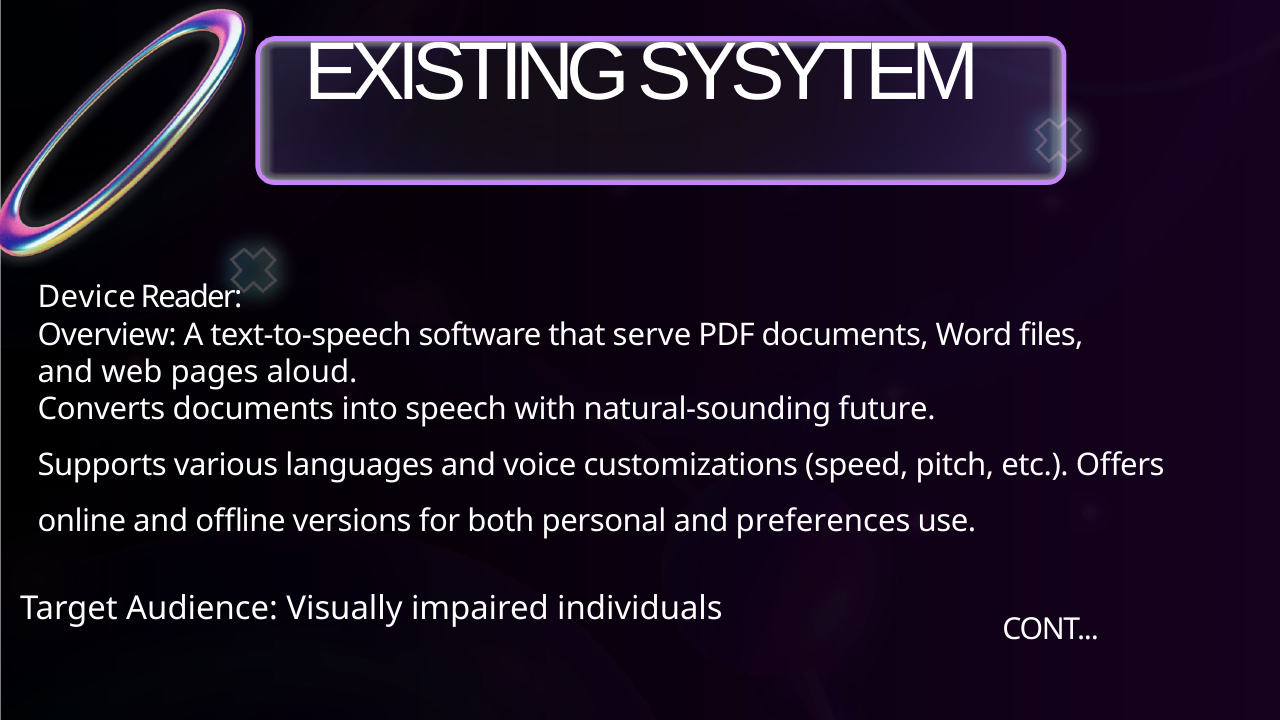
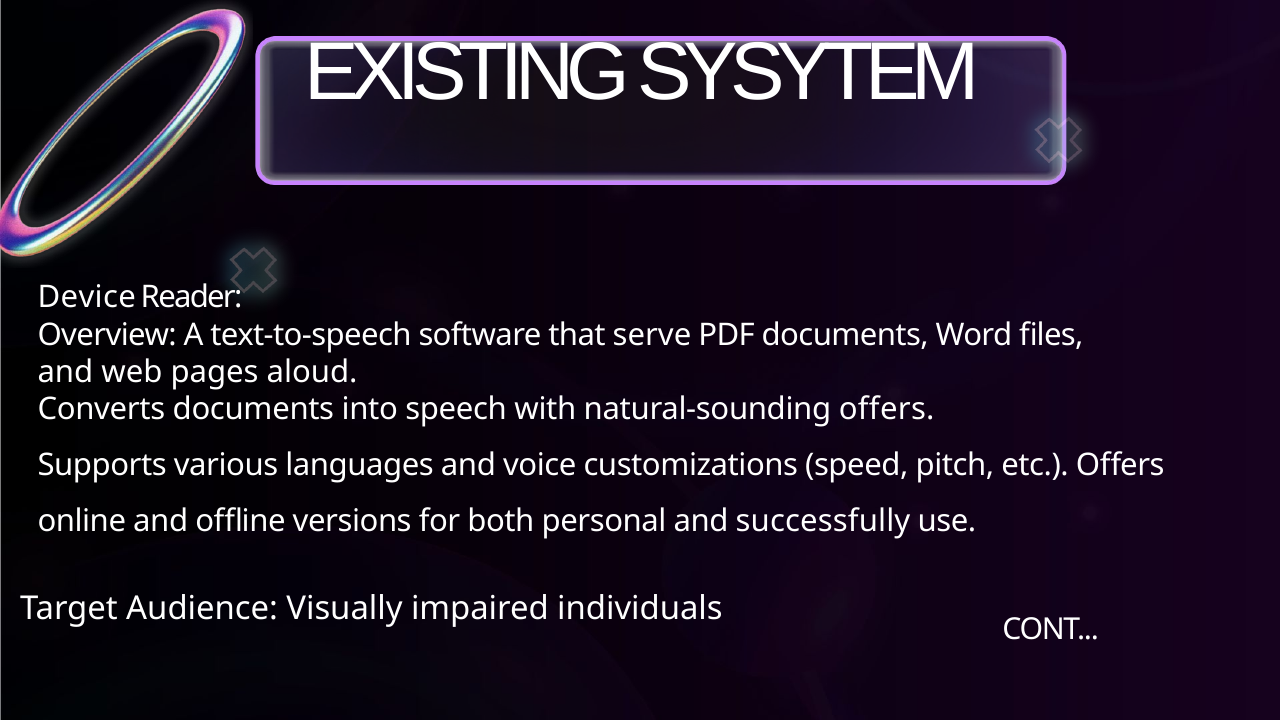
natural-sounding future: future -> offers
preferences: preferences -> successfully
